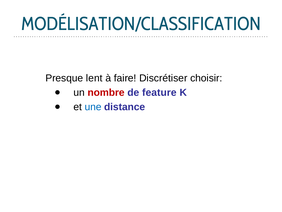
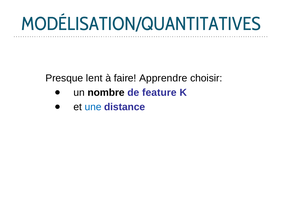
MODÉLISATION/CLASSIFICATION: MODÉLISATION/CLASSIFICATION -> MODÉLISATION/QUANTITATIVES
Discrétiser: Discrétiser -> Apprendre
nombre colour: red -> black
